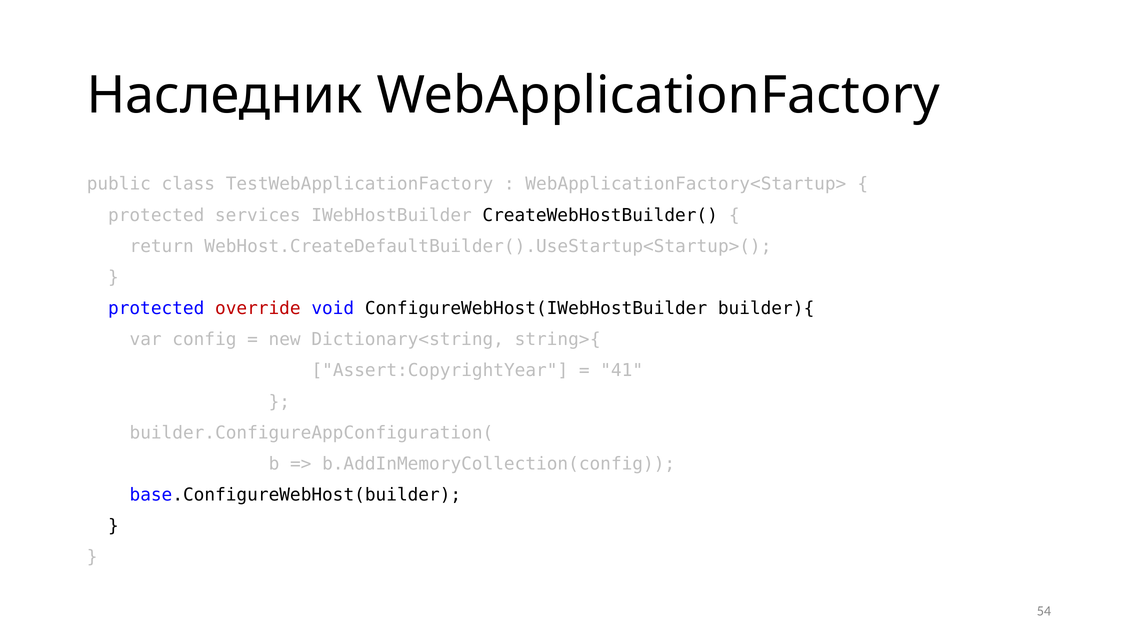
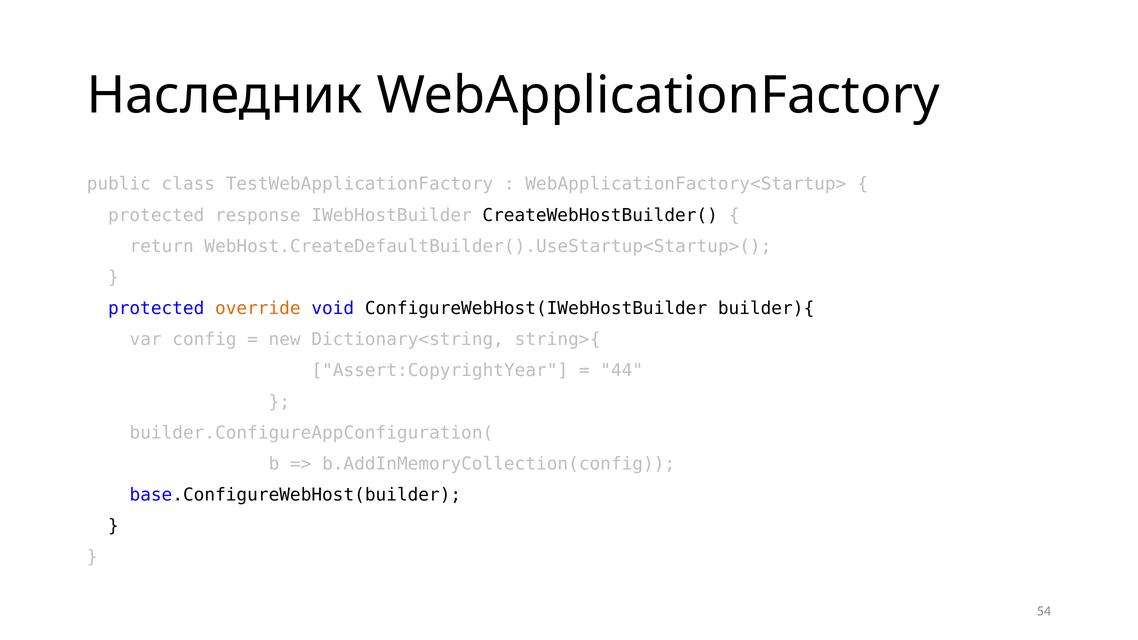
services: services -> response
override colour: red -> orange
41: 41 -> 44
